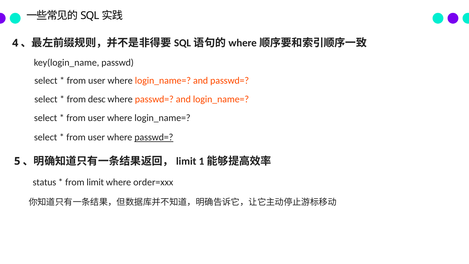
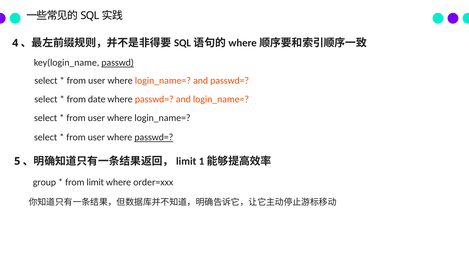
passwd underline: none -> present
desc: desc -> date
status: status -> group
